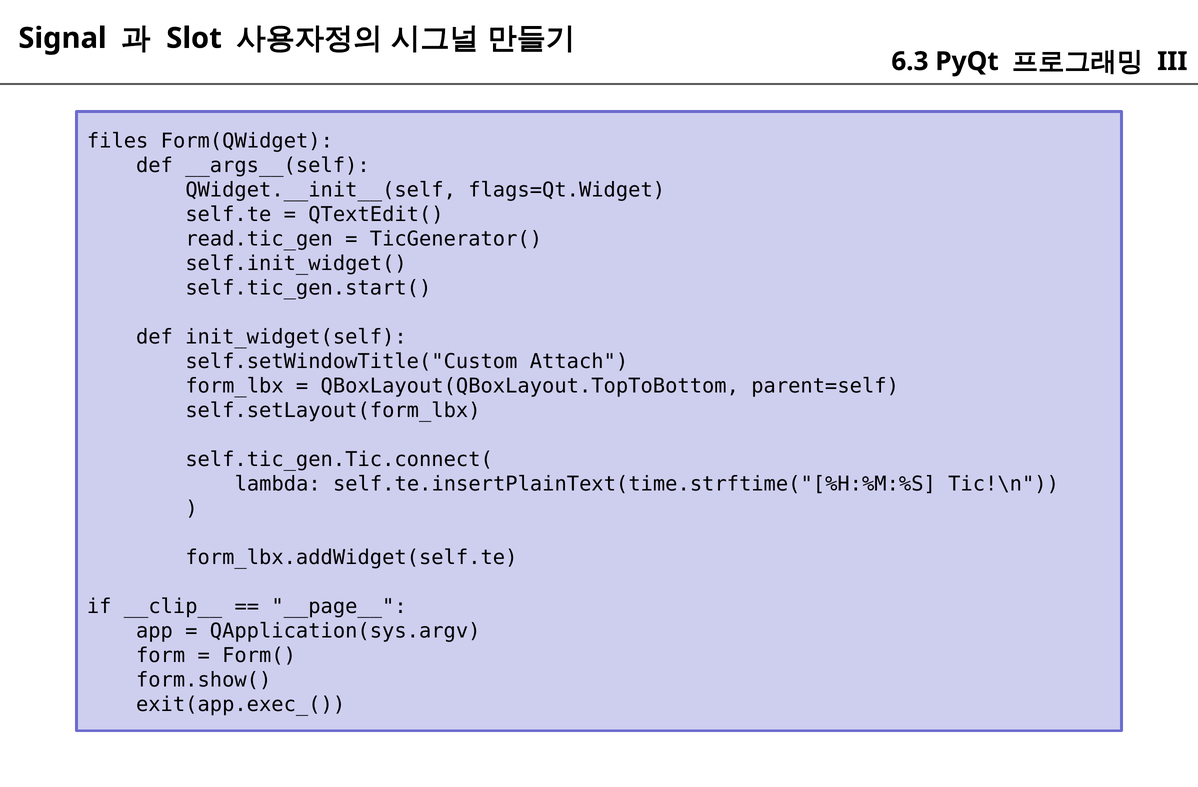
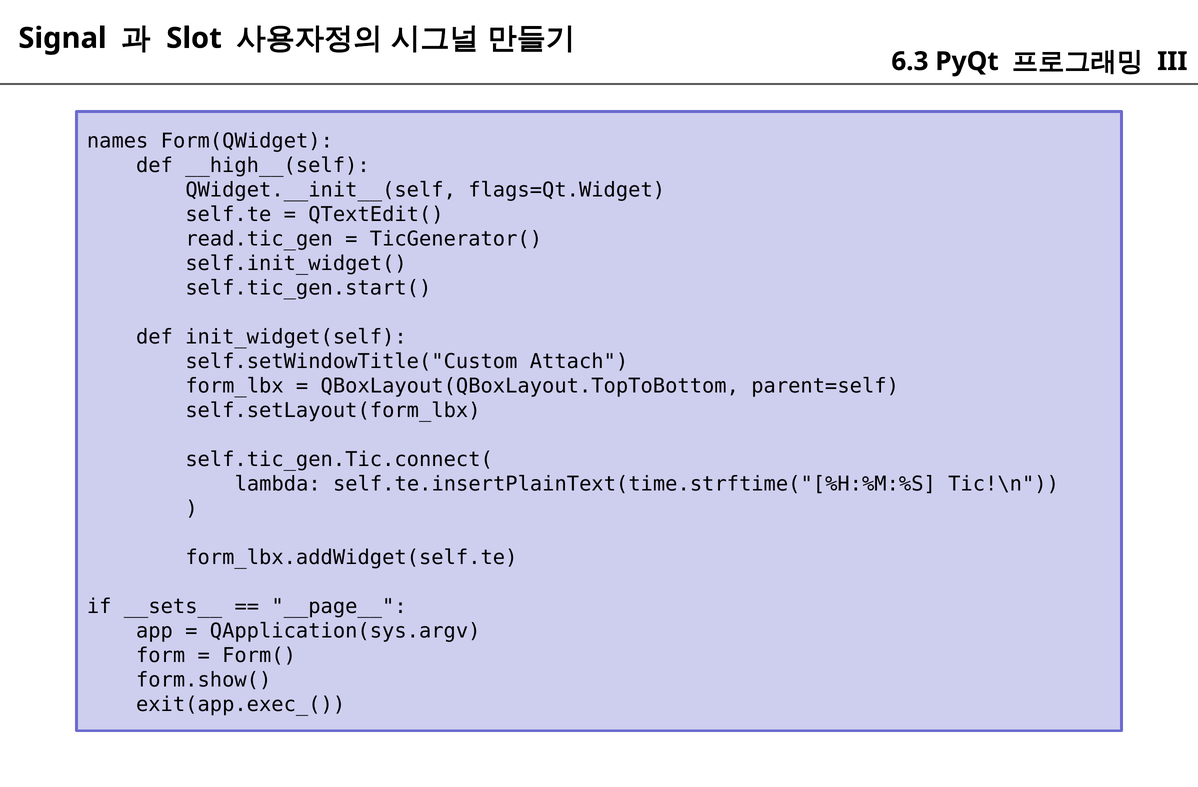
files: files -> names
__args__(self: __args__(self -> __high__(self
__clip__: __clip__ -> __sets__
